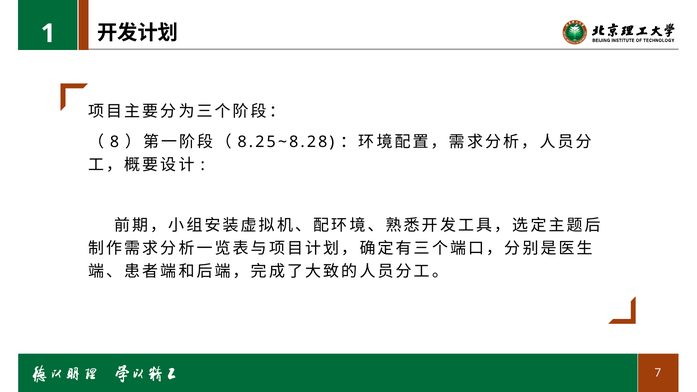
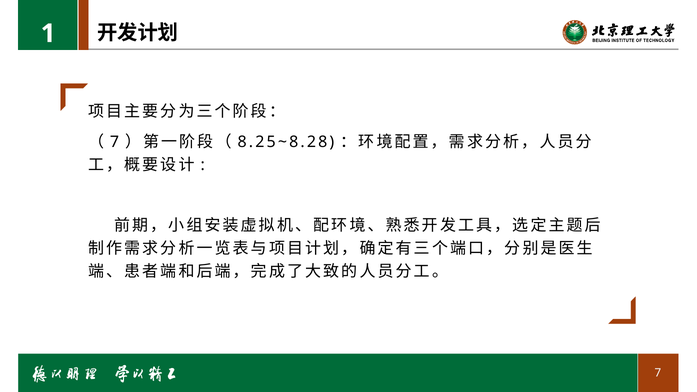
8 at (115, 142): 8 -> 7
